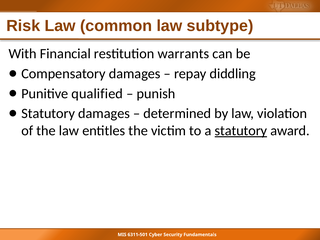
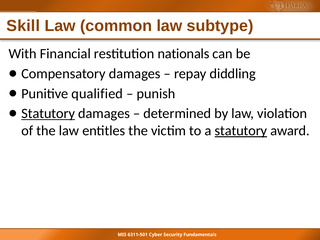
Risk: Risk -> Skill
warrants: warrants -> nationals
Statutory at (48, 114) underline: none -> present
